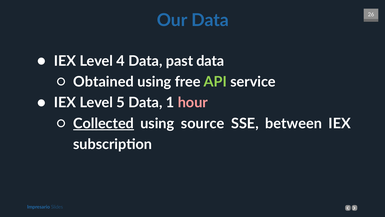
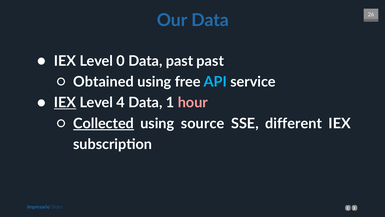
4: 4 -> 0
past data: data -> past
API colour: light green -> light blue
IEX at (65, 102) underline: none -> present
5: 5 -> 4
between: between -> different
